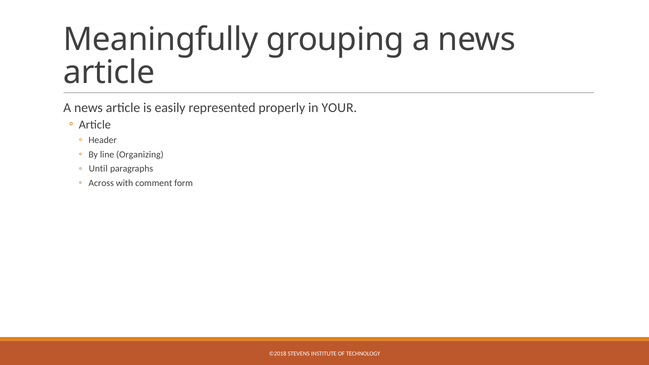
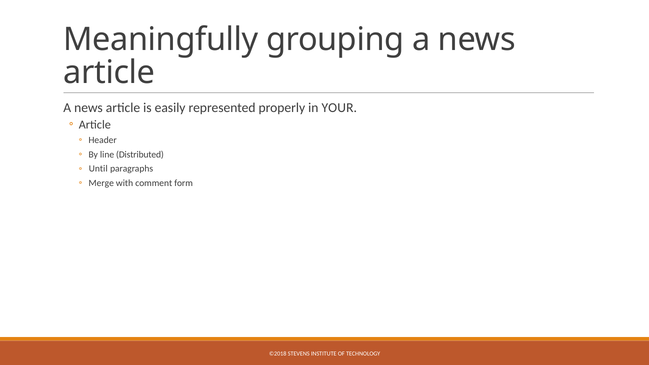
Organizing: Organizing -> Distributed
Across: Across -> Merge
